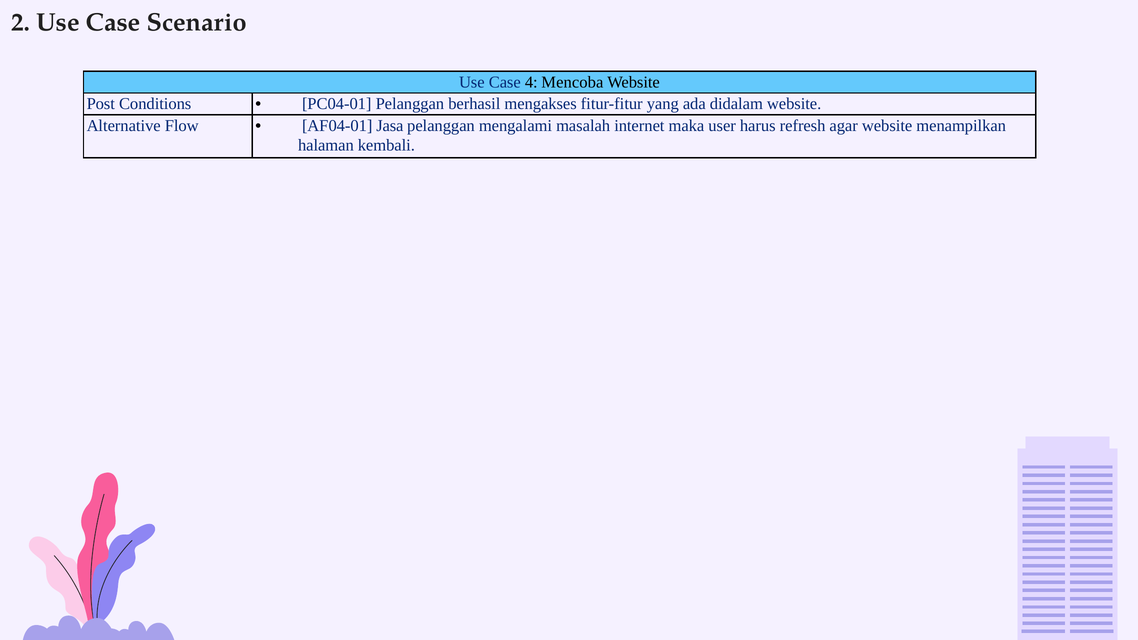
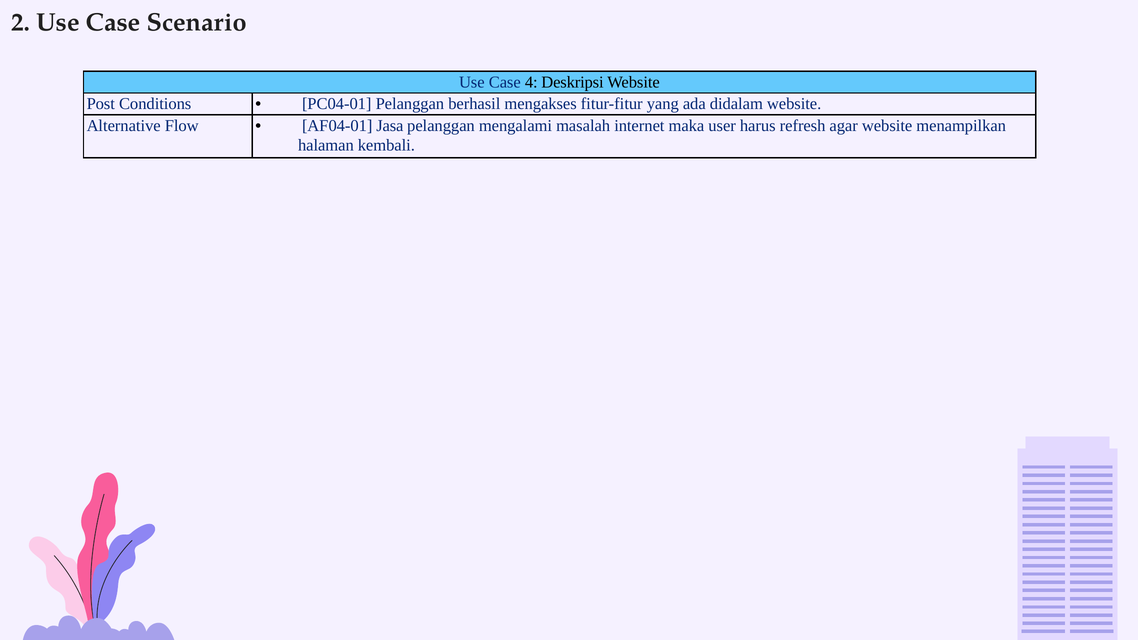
Mencoba: Mencoba -> Deskripsi
